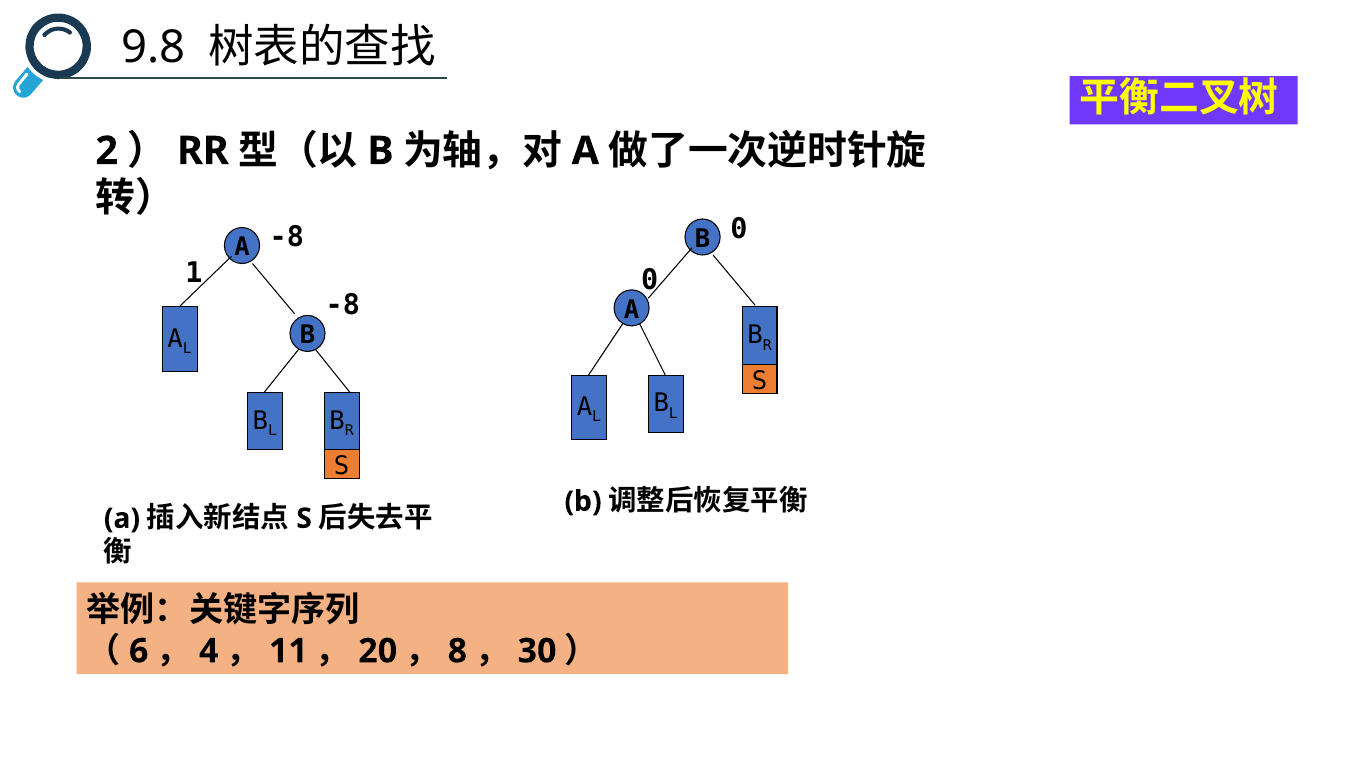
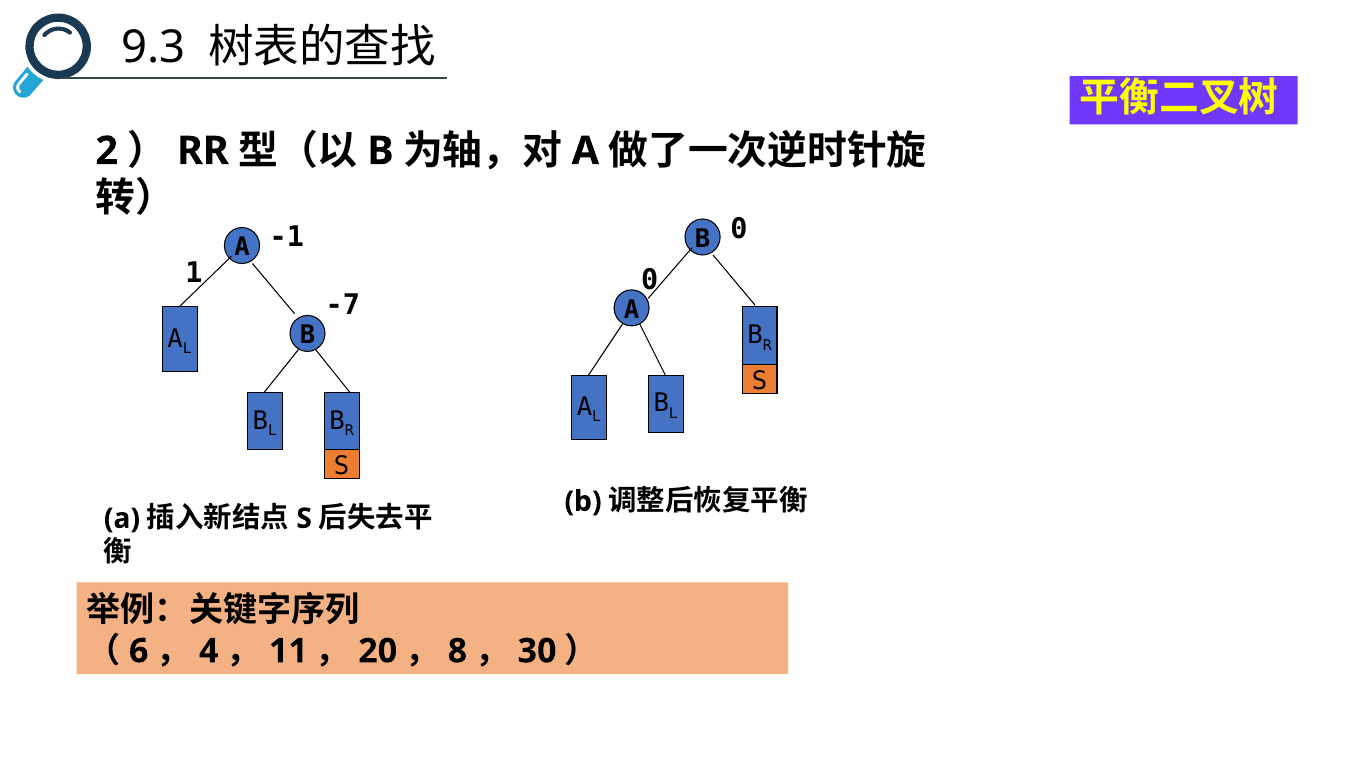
9.8: 9.8 -> 9.3
-8 at (287, 237): -8 -> -1
-8 at (343, 306): -8 -> -7
